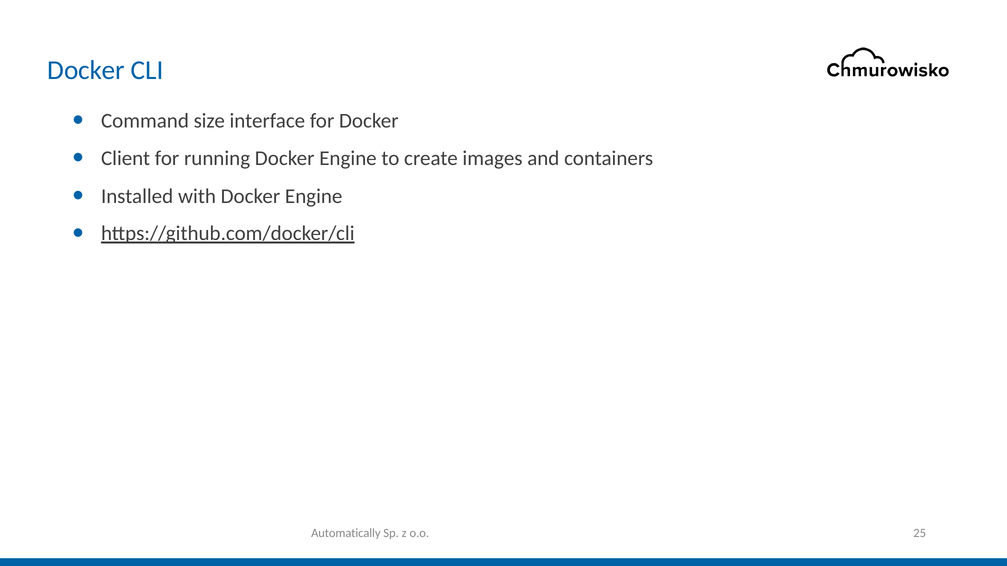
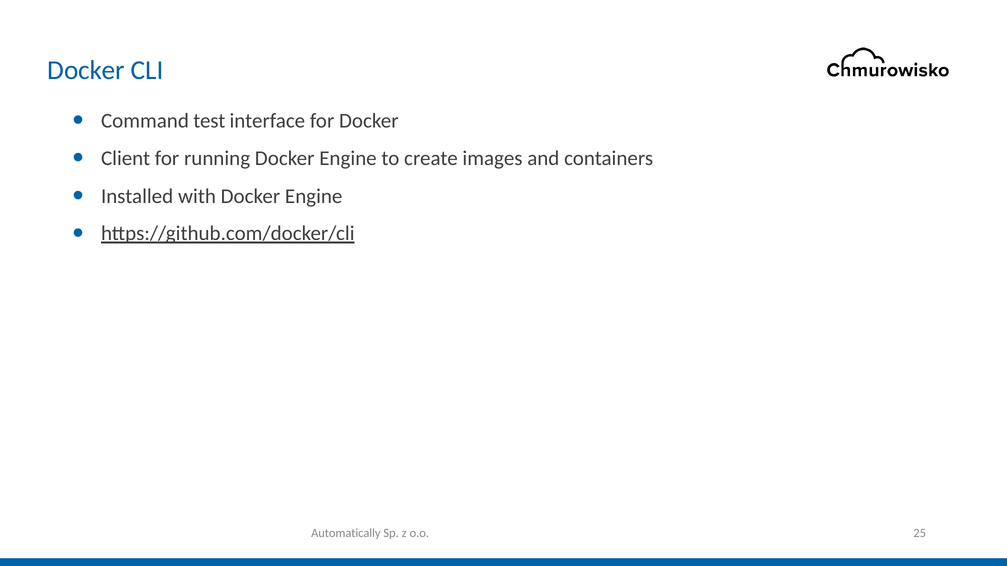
size: size -> test
